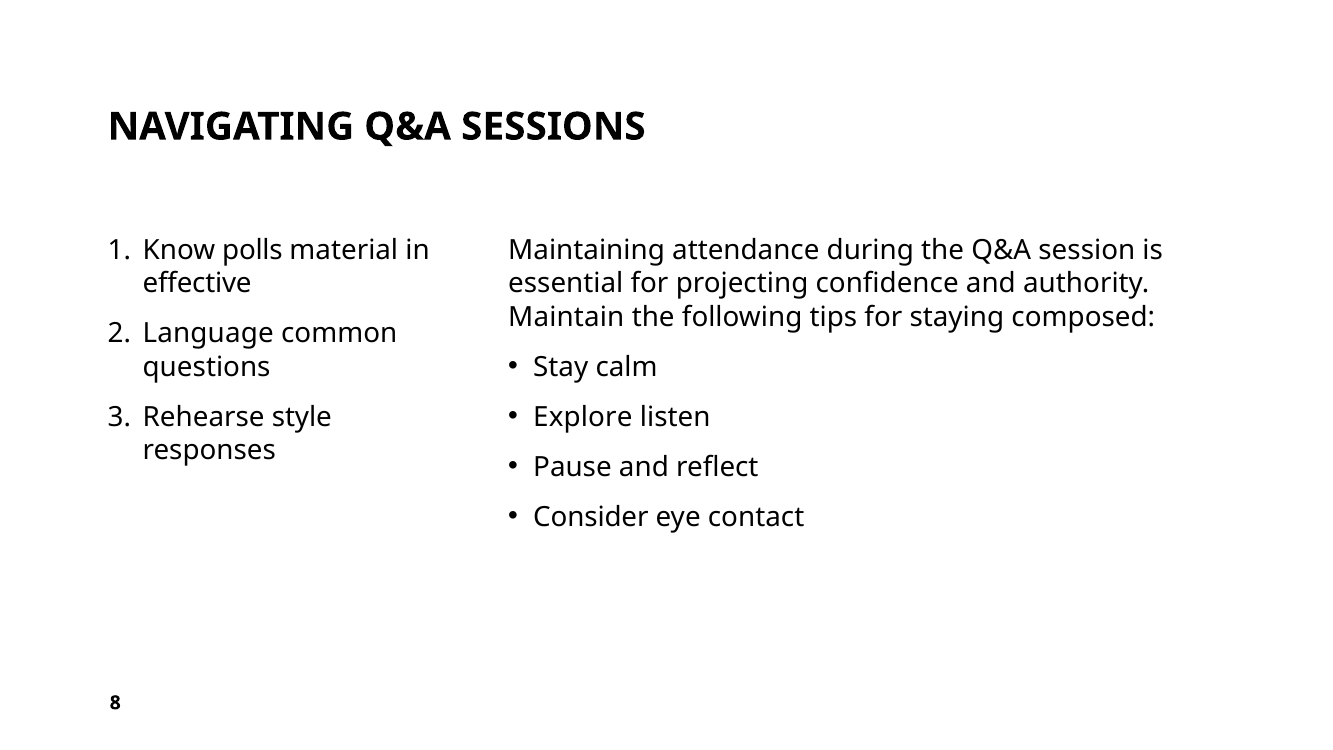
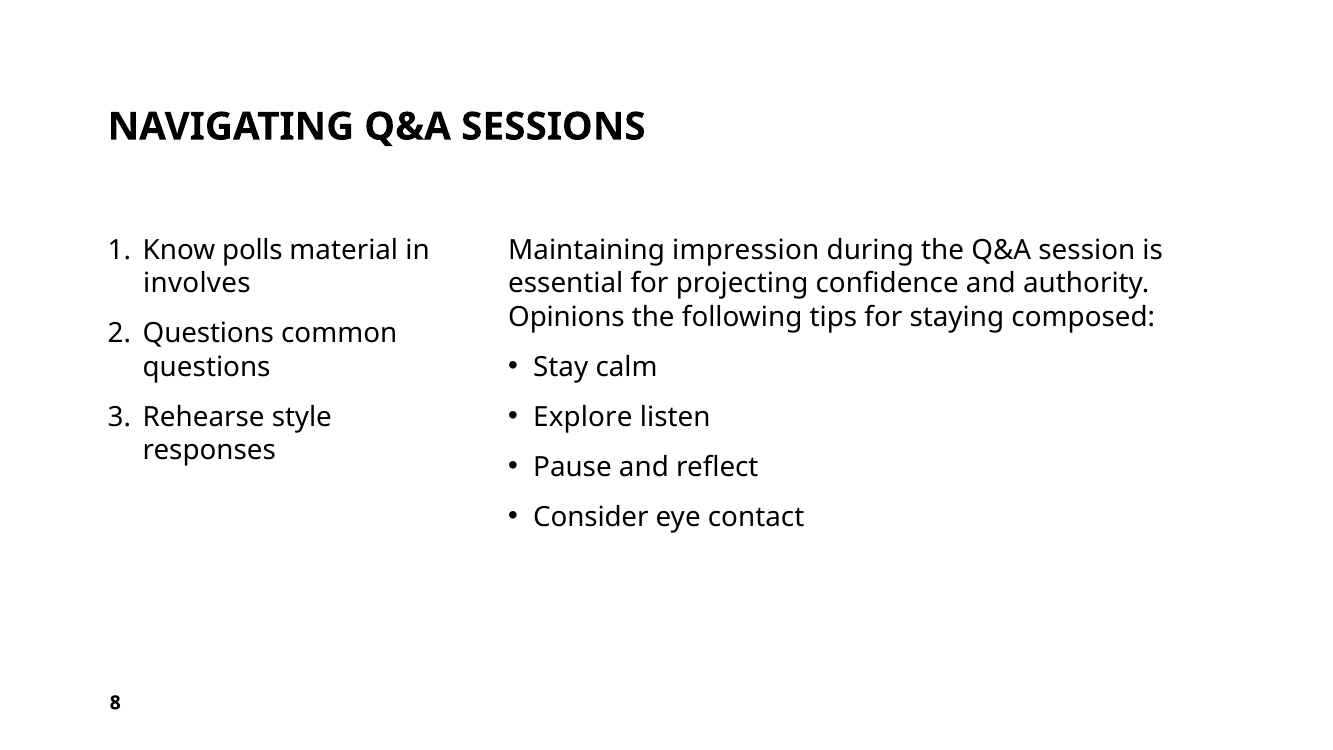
attendance: attendance -> impression
effective: effective -> involves
Maintain: Maintain -> Opinions
Language at (208, 334): Language -> Questions
